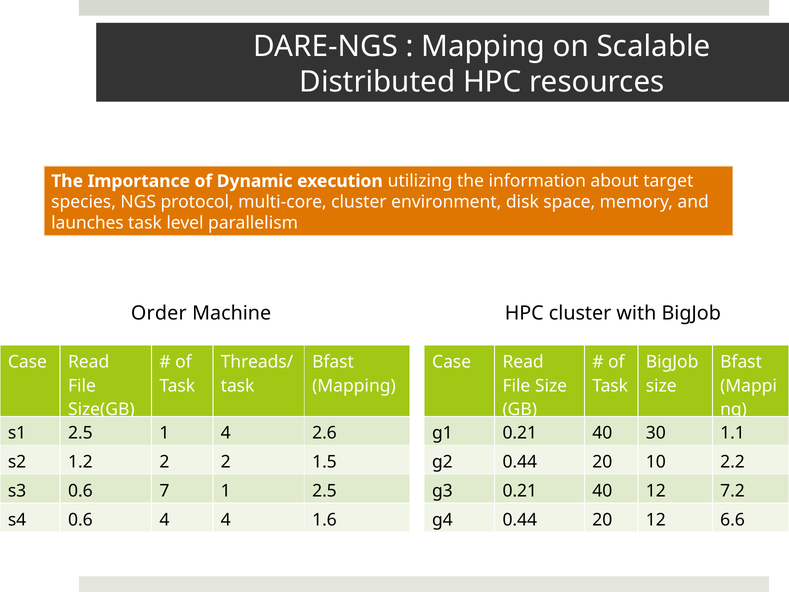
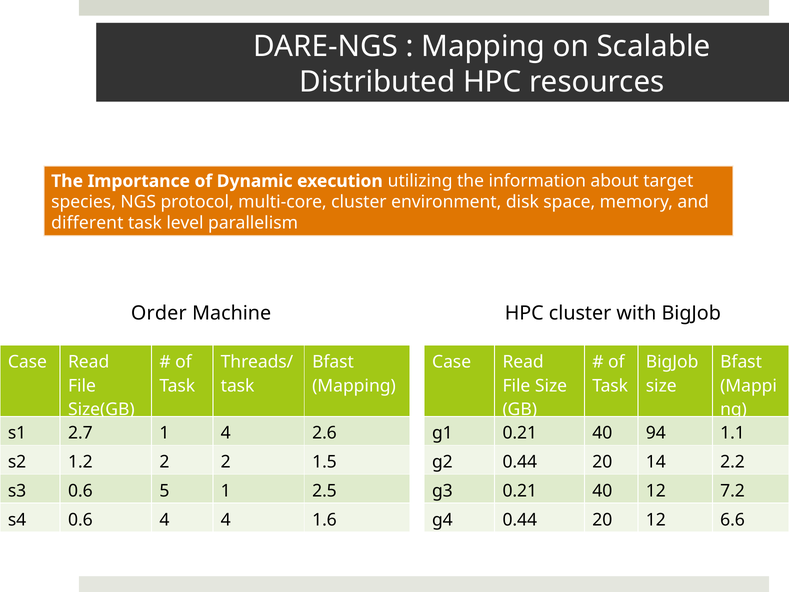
launches: launches -> different
s1 2.5: 2.5 -> 2.7
30: 30 -> 94
10: 10 -> 14
7: 7 -> 5
